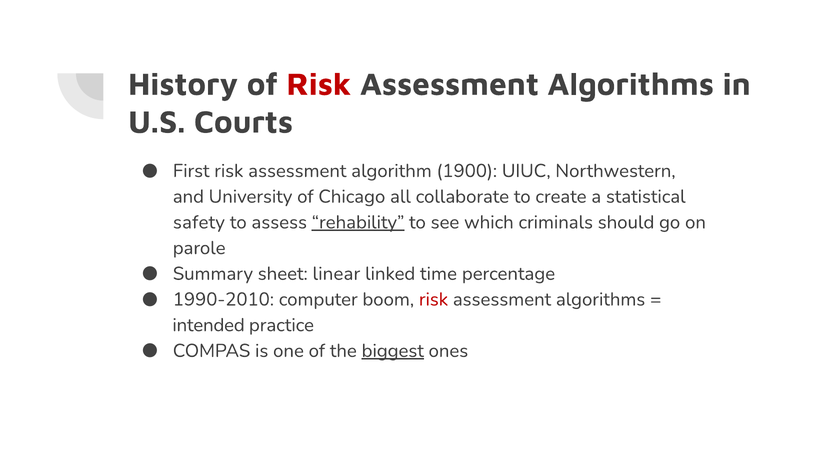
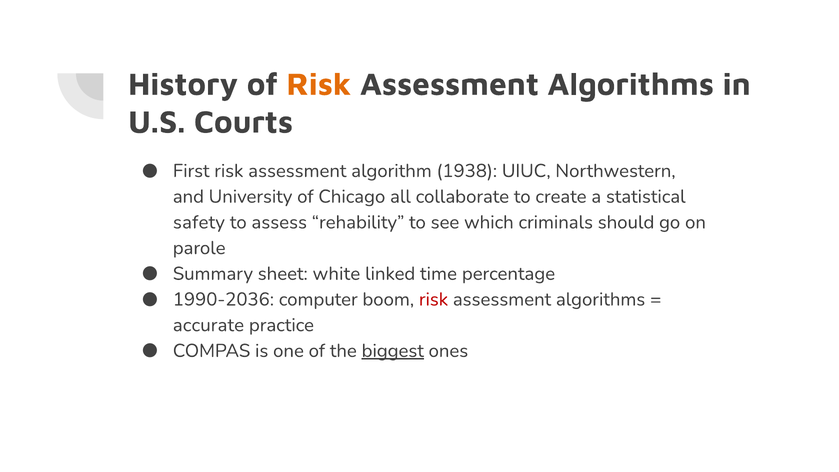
Risk at (319, 84) colour: red -> orange
1900: 1900 -> 1938
rehability underline: present -> none
linear: linear -> white
1990-2010: 1990-2010 -> 1990-2036
intended: intended -> accurate
